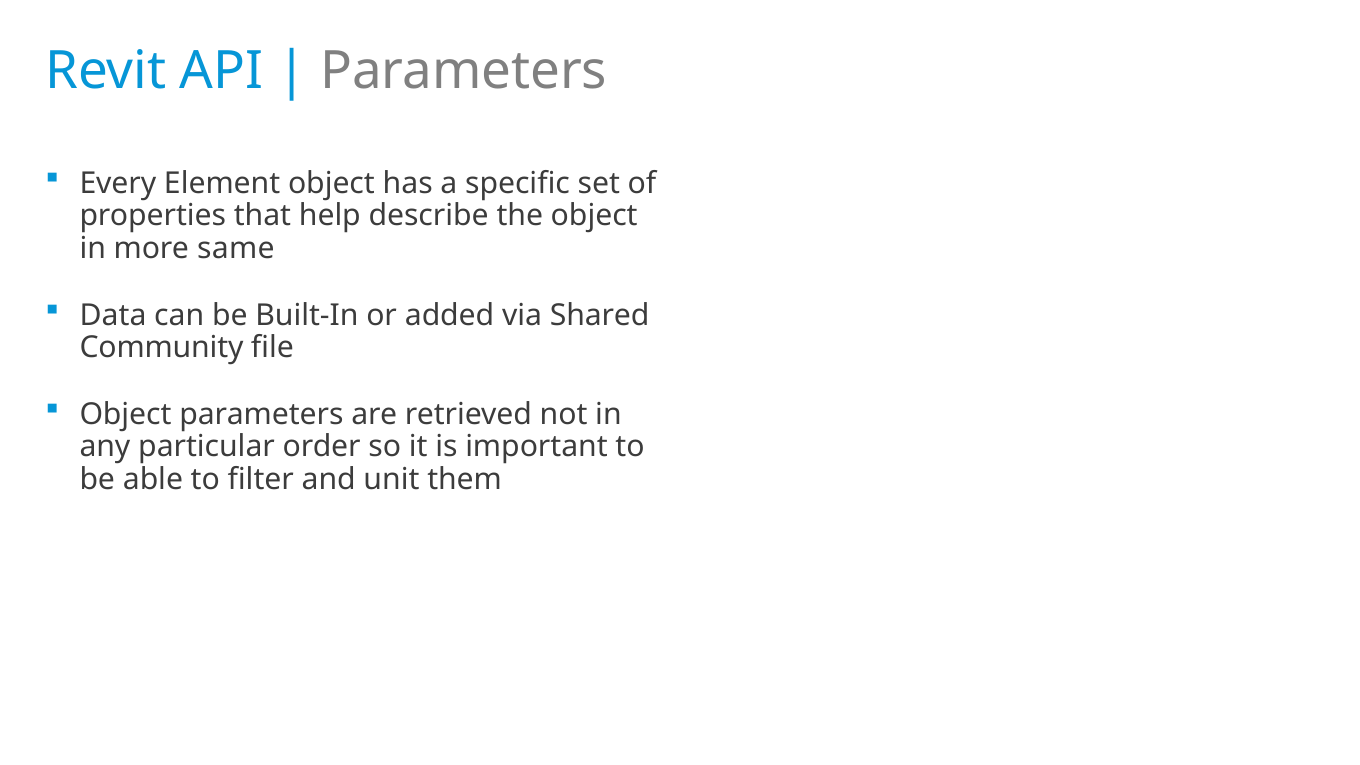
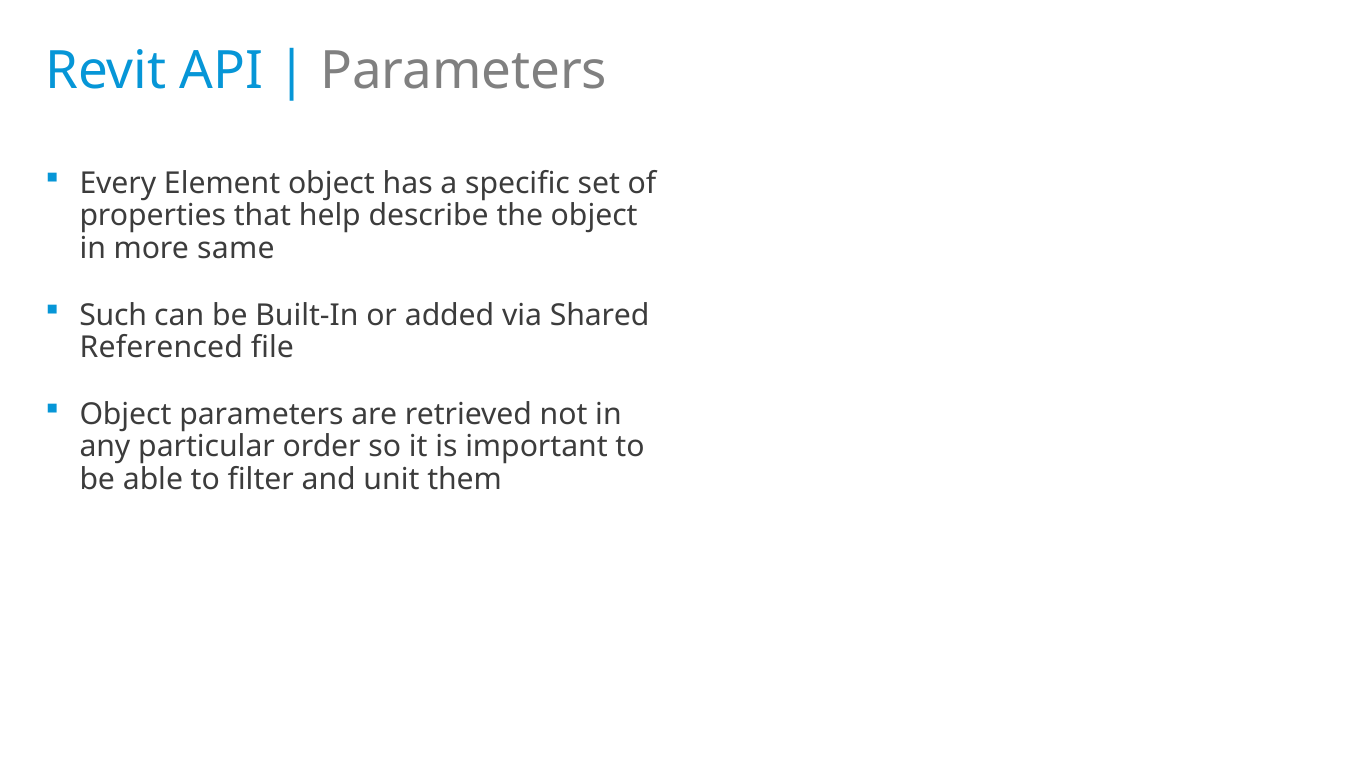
Data: Data -> Such
Community: Community -> Referenced
